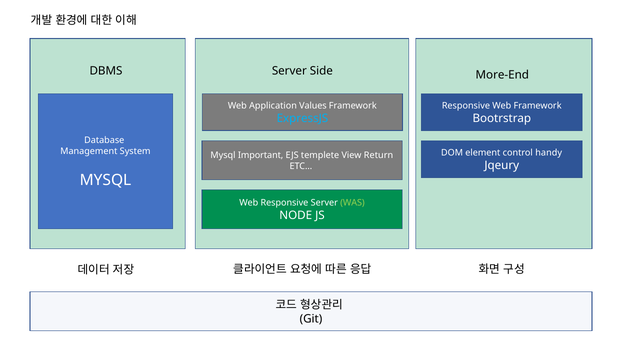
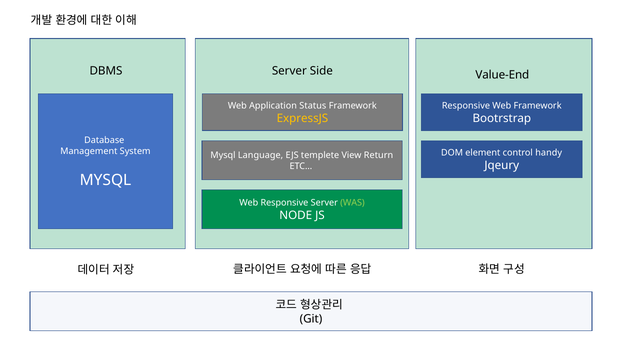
More-End: More-End -> Value-End
Values: Values -> Status
ExpressJS colour: light blue -> yellow
Important: Important -> Language
